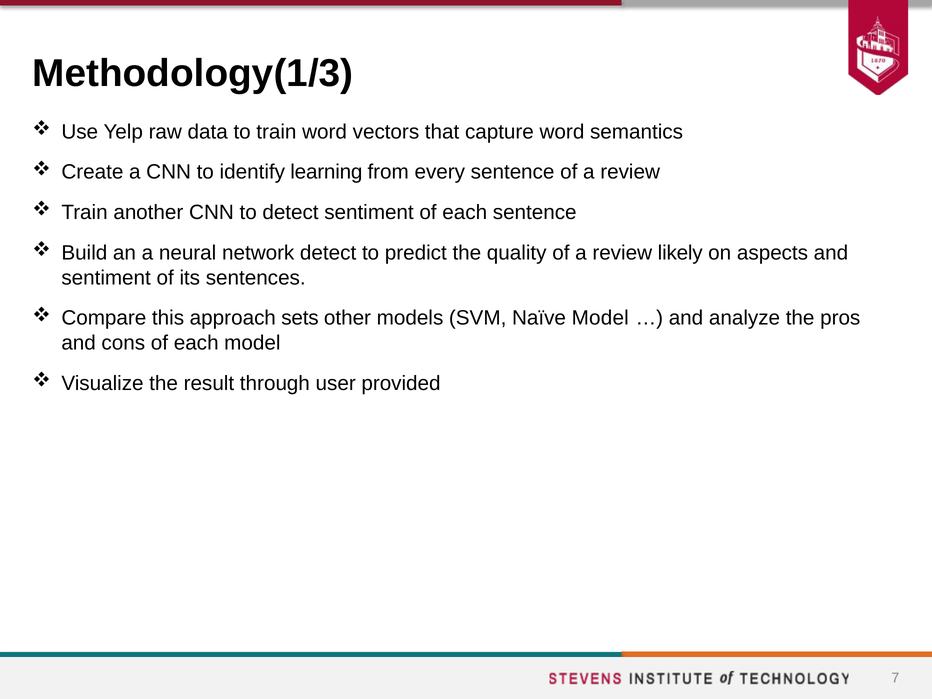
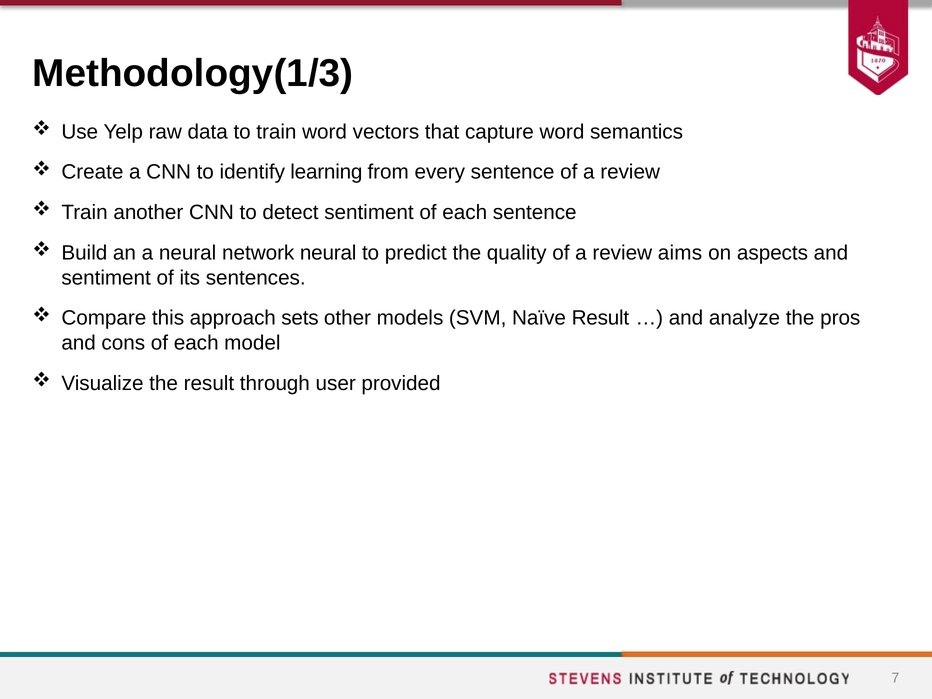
network detect: detect -> neural
likely: likely -> aims
Naïve Model: Model -> Result
